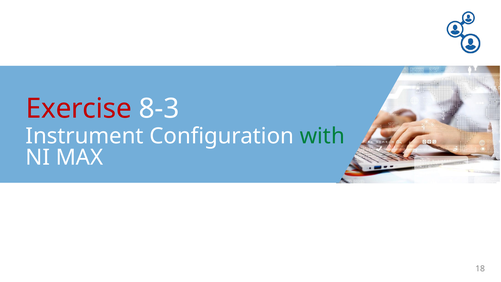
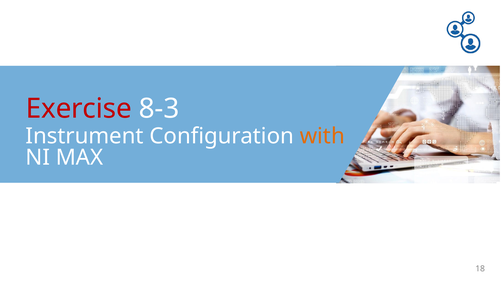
with colour: green -> orange
